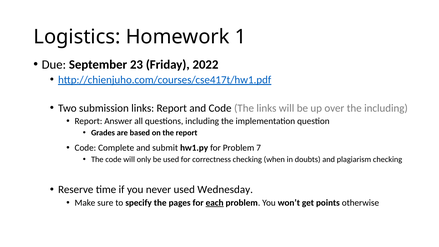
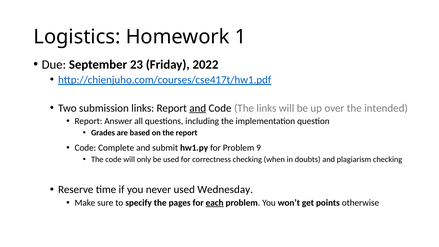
and at (198, 108) underline: none -> present
the including: including -> intended
7: 7 -> 9
